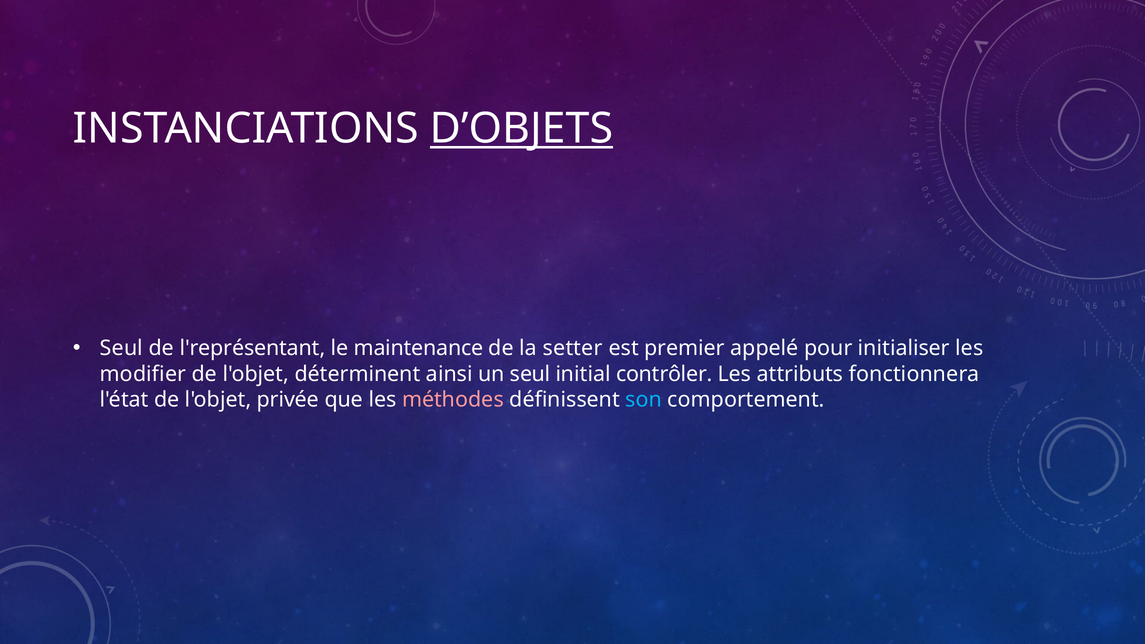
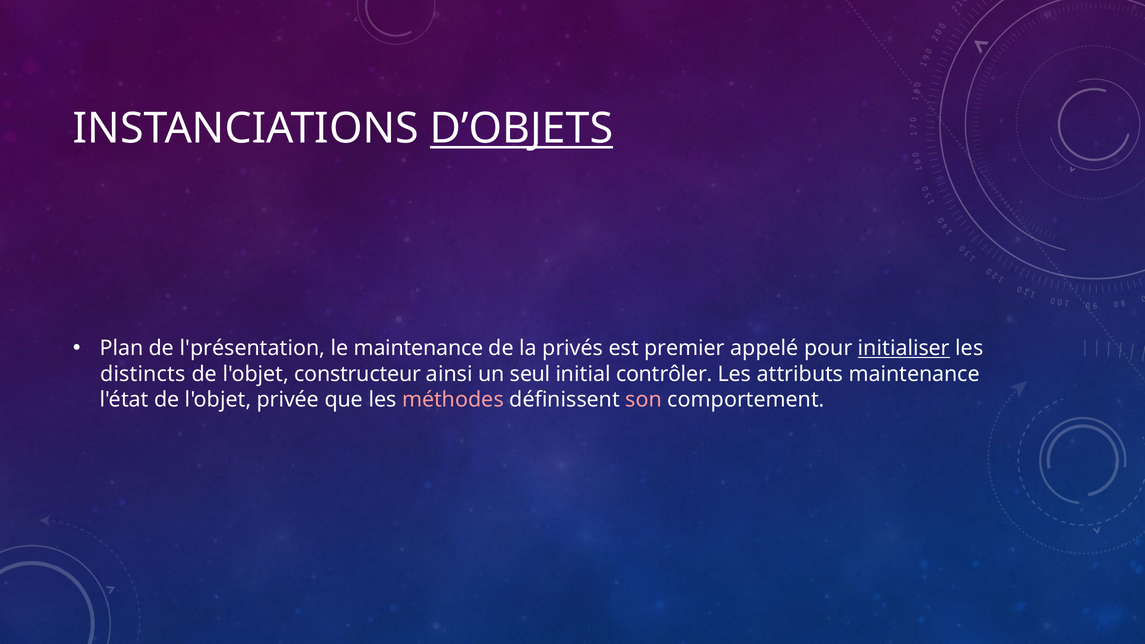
Seul at (121, 348): Seul -> Plan
l'représentant: l'représentant -> l'présentation
setter: setter -> privés
initialiser underline: none -> present
modifier: modifier -> distincts
déterminent: déterminent -> constructeur
attributs fonctionnera: fonctionnera -> maintenance
son colour: light blue -> pink
